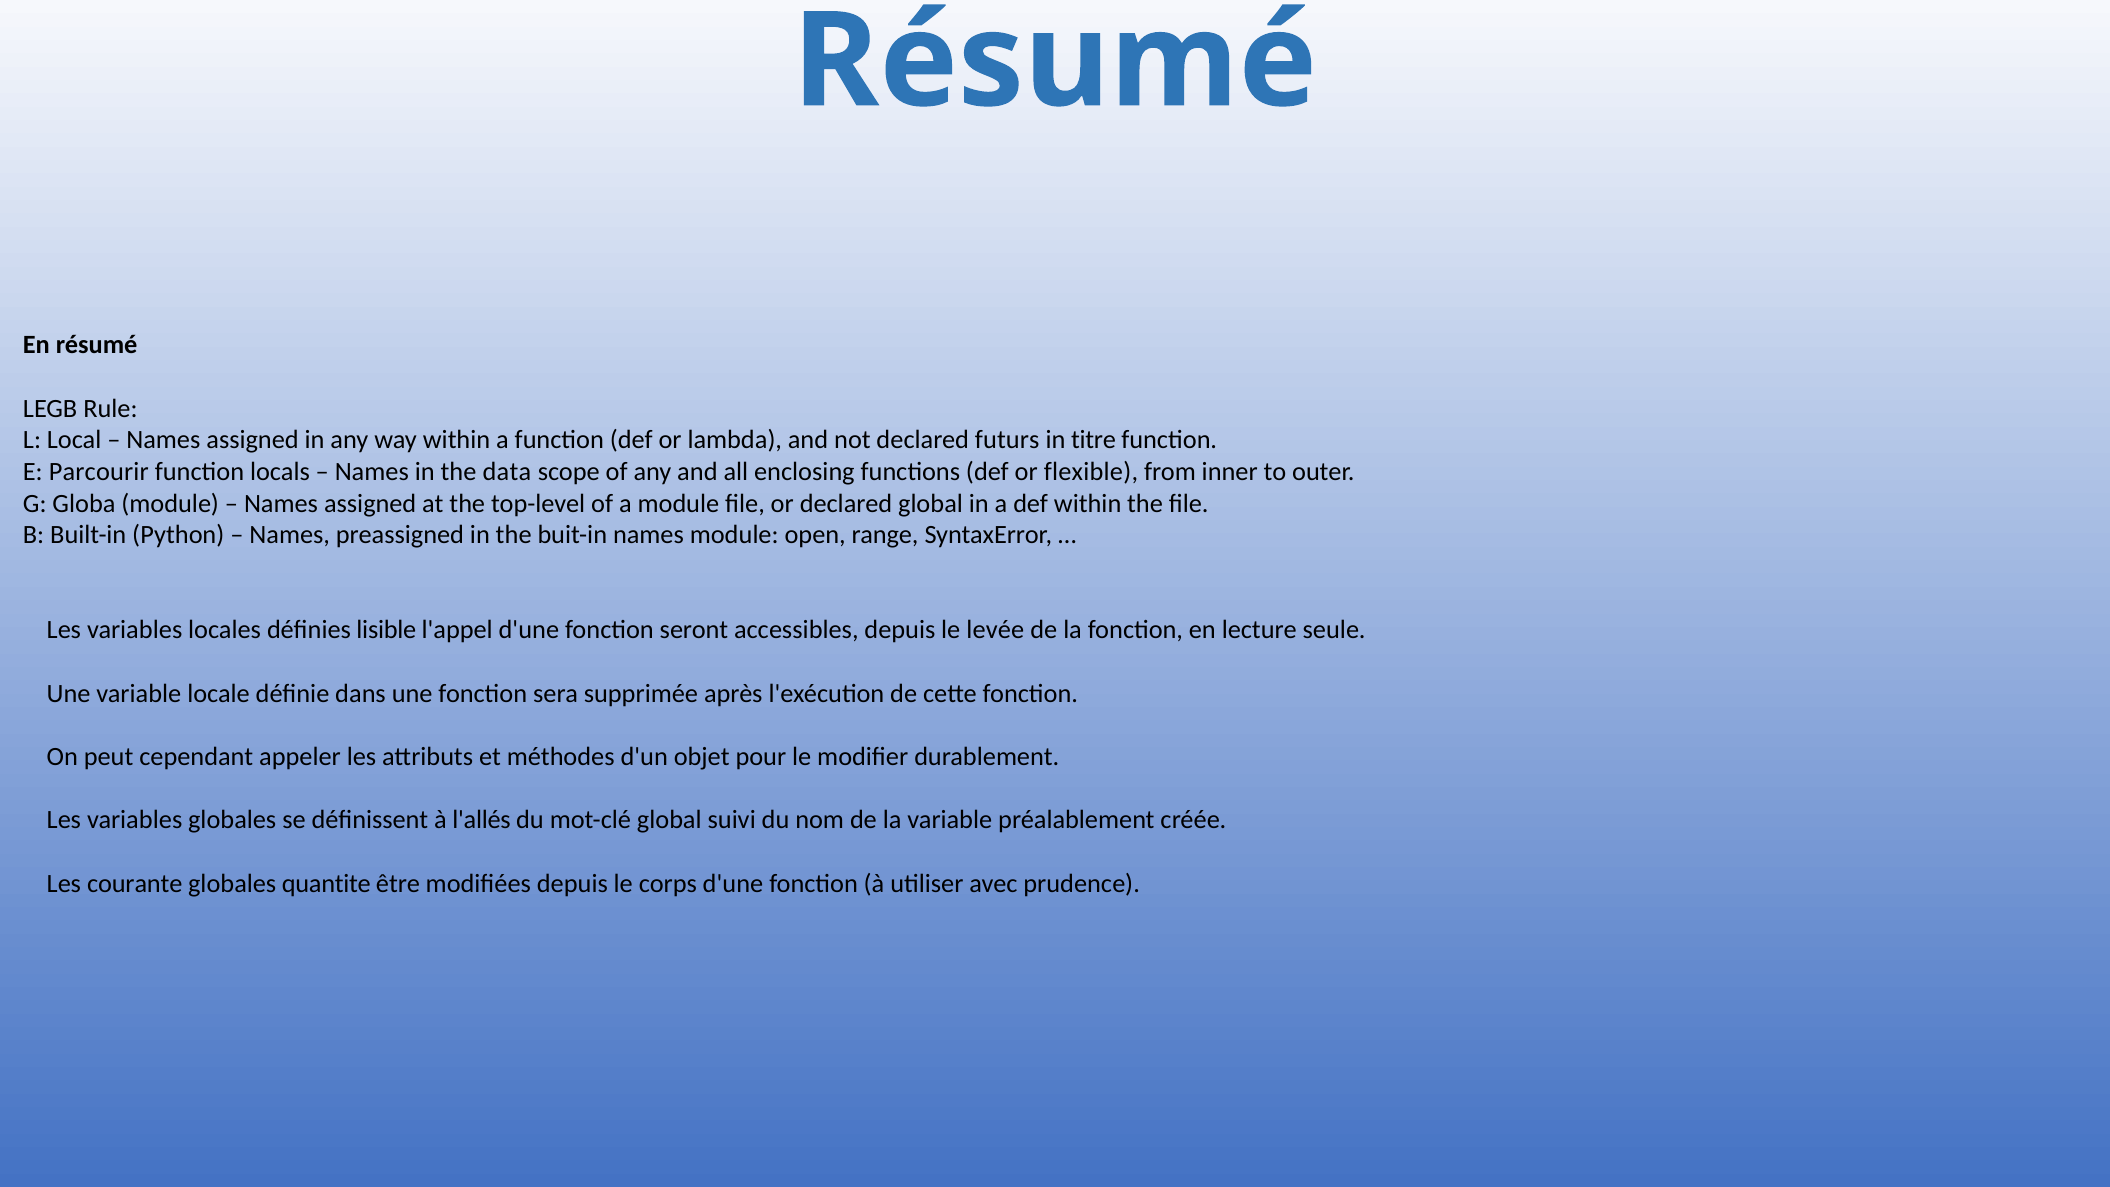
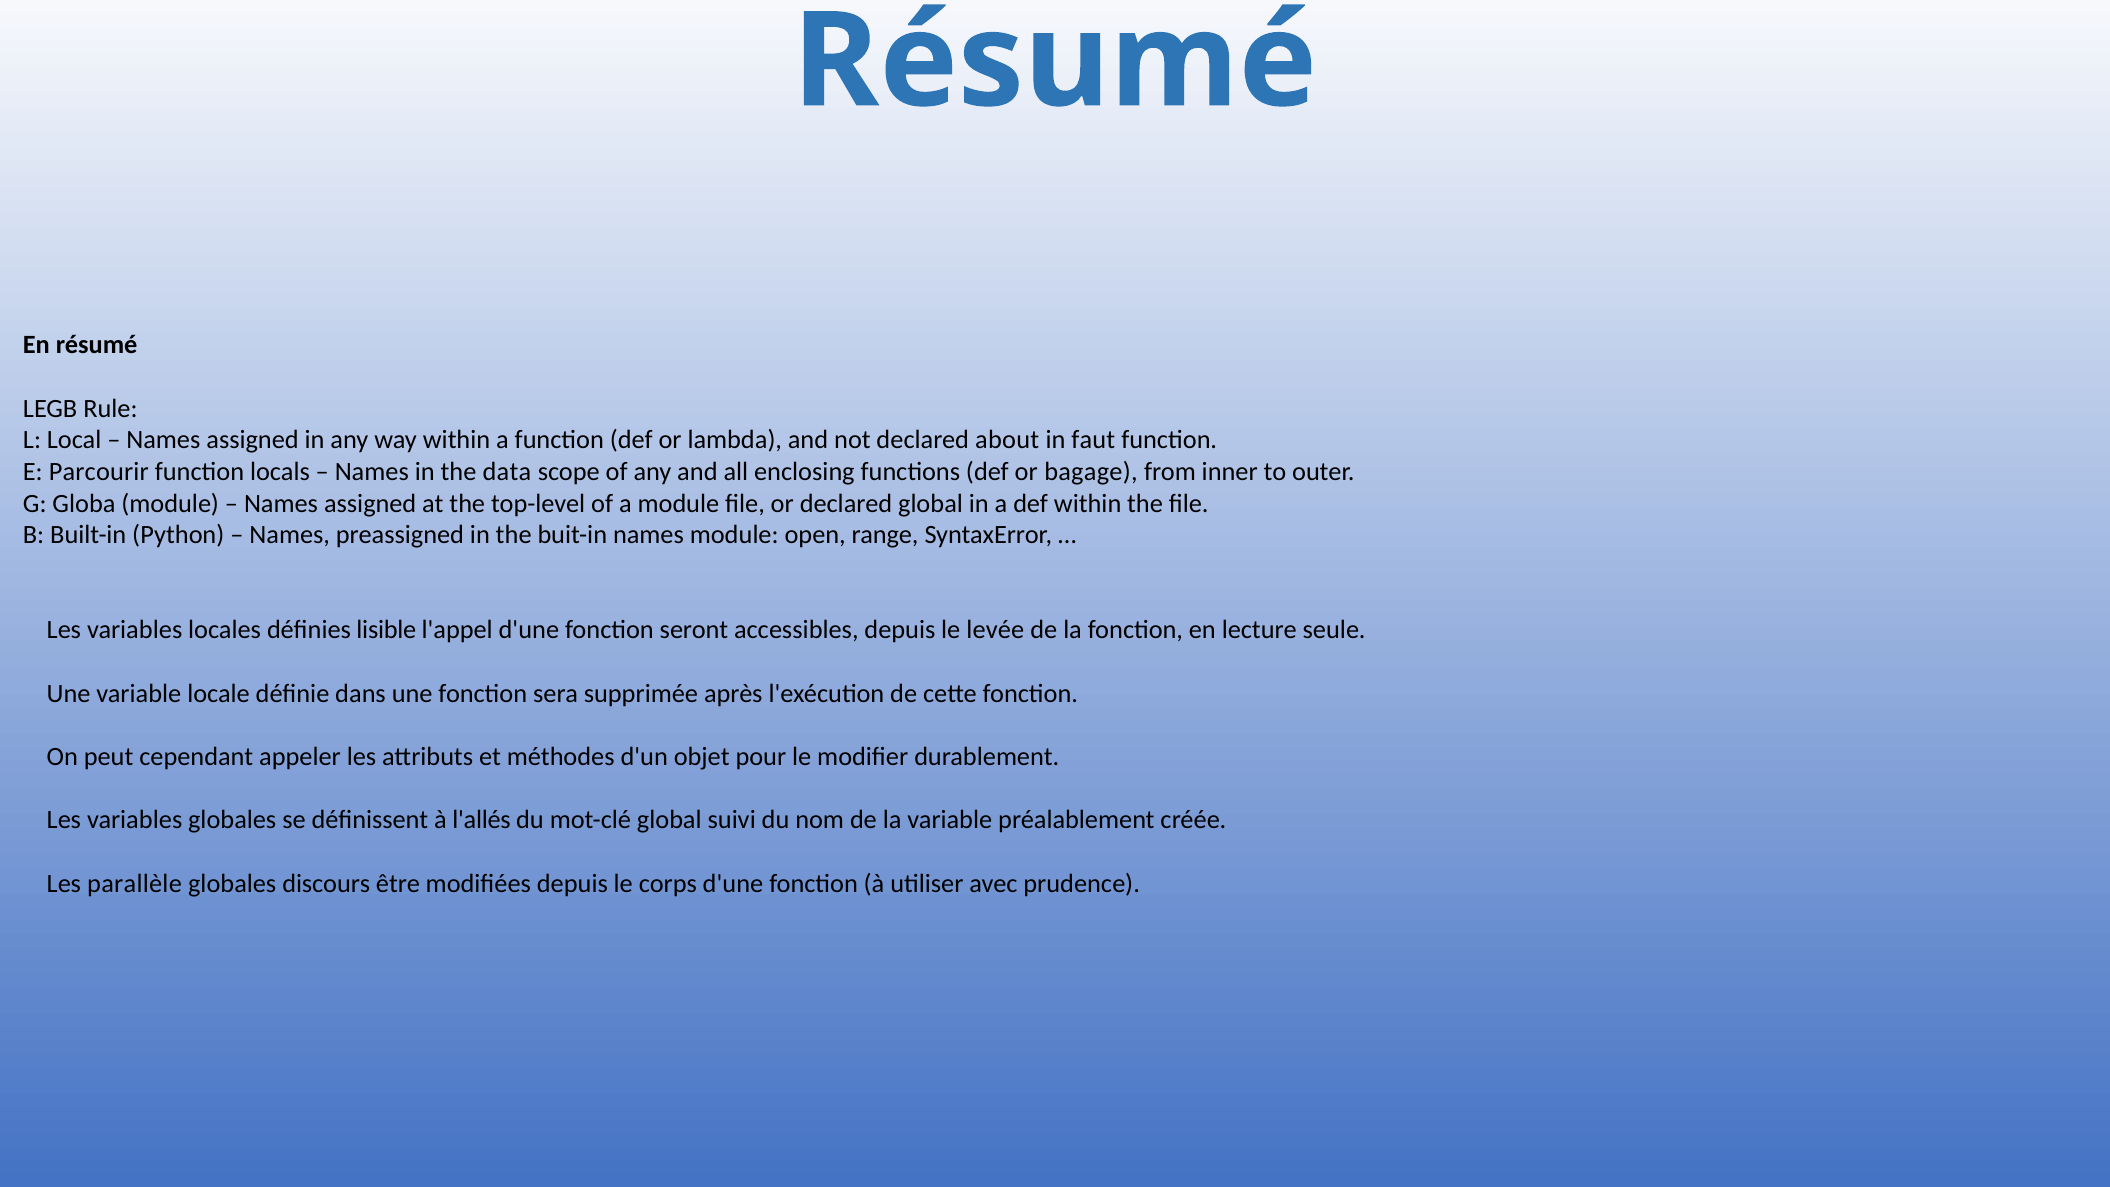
futurs: futurs -> about
titre: titre -> faut
flexible: flexible -> bagage
courante: courante -> parallèle
quantite: quantite -> discours
